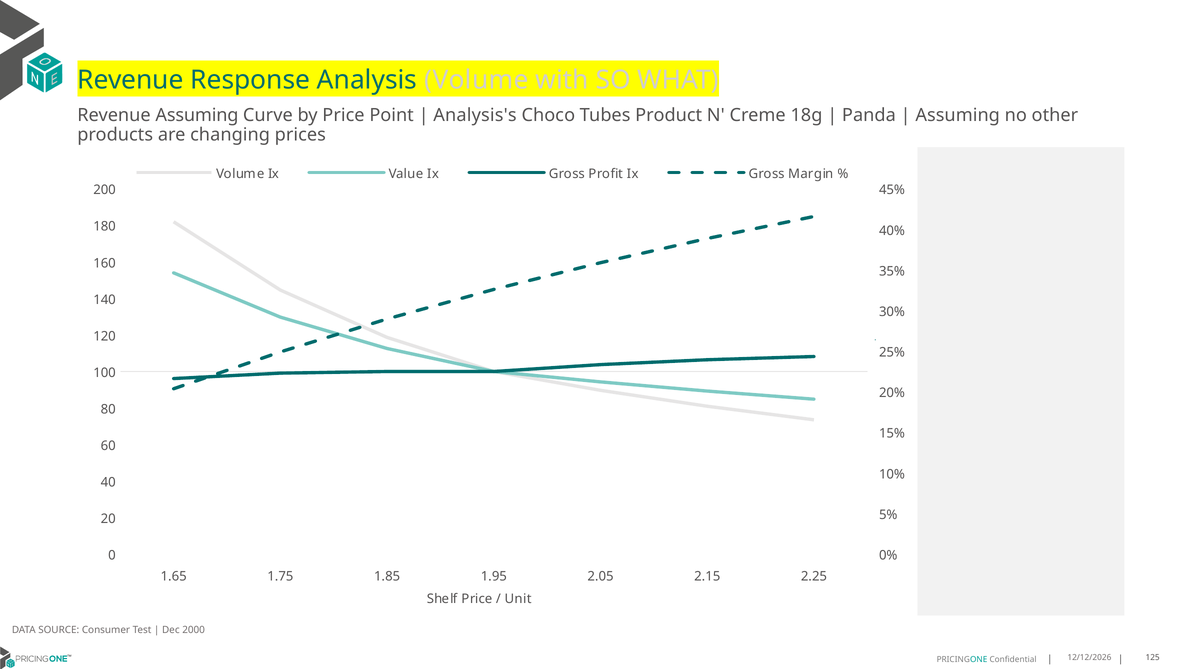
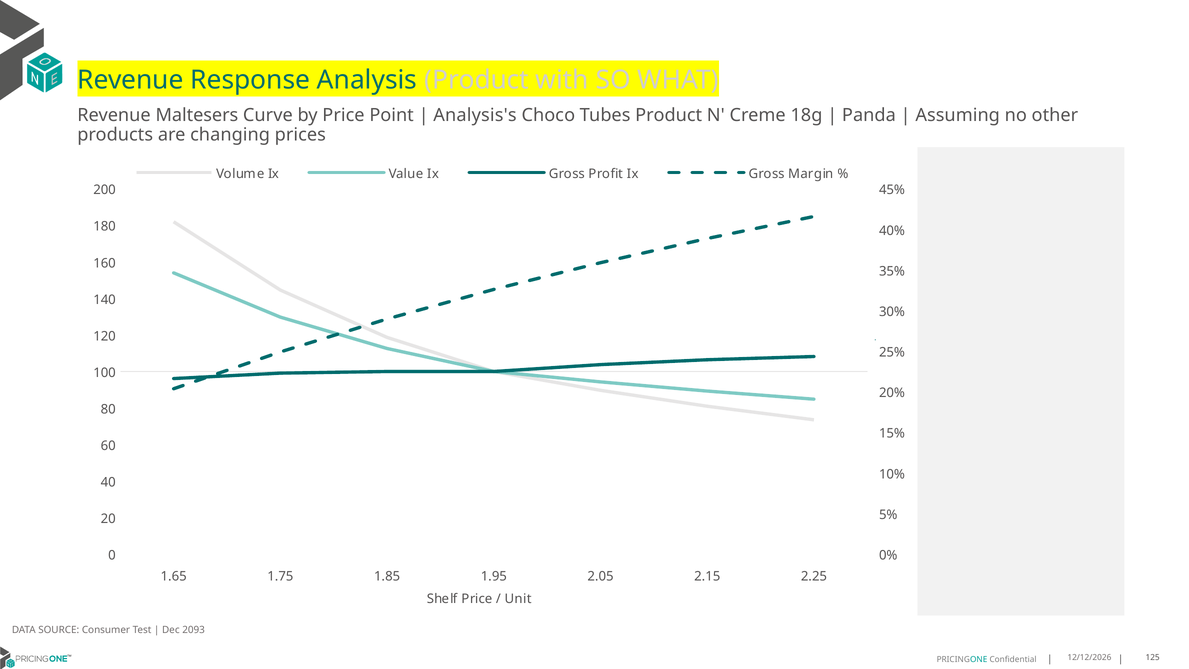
Analysis Volume: Volume -> Product
Revenue Assuming: Assuming -> Maltesers
2000: 2000 -> 2093
